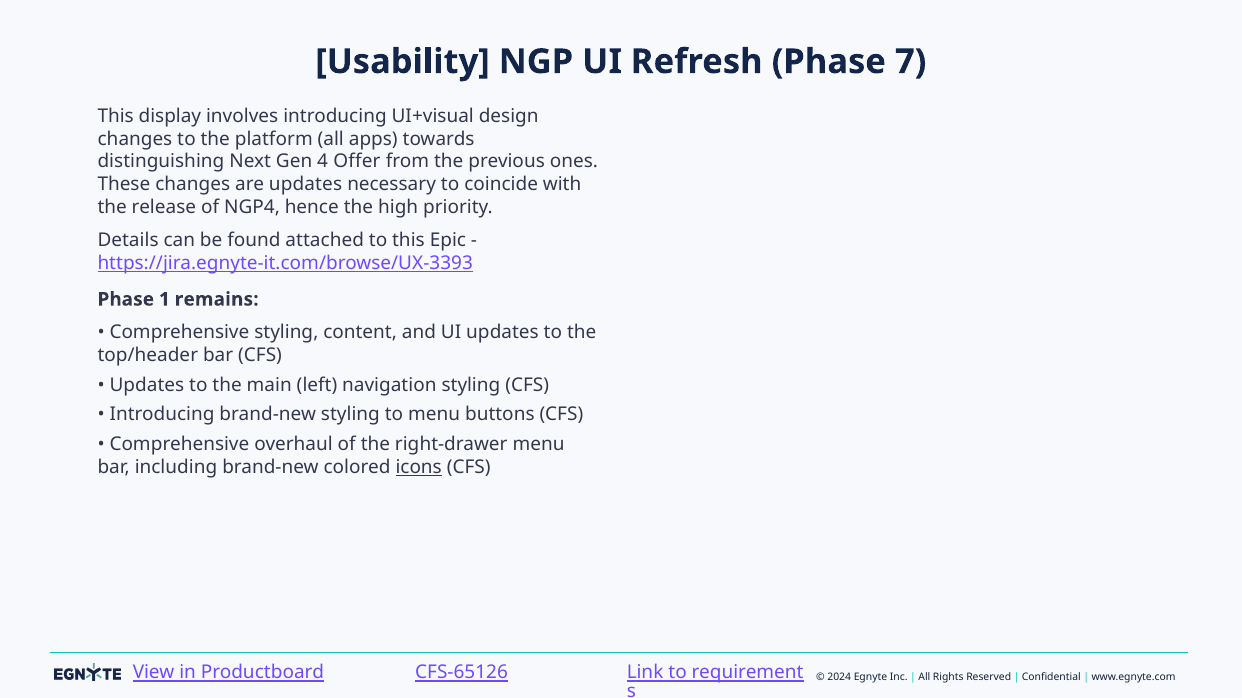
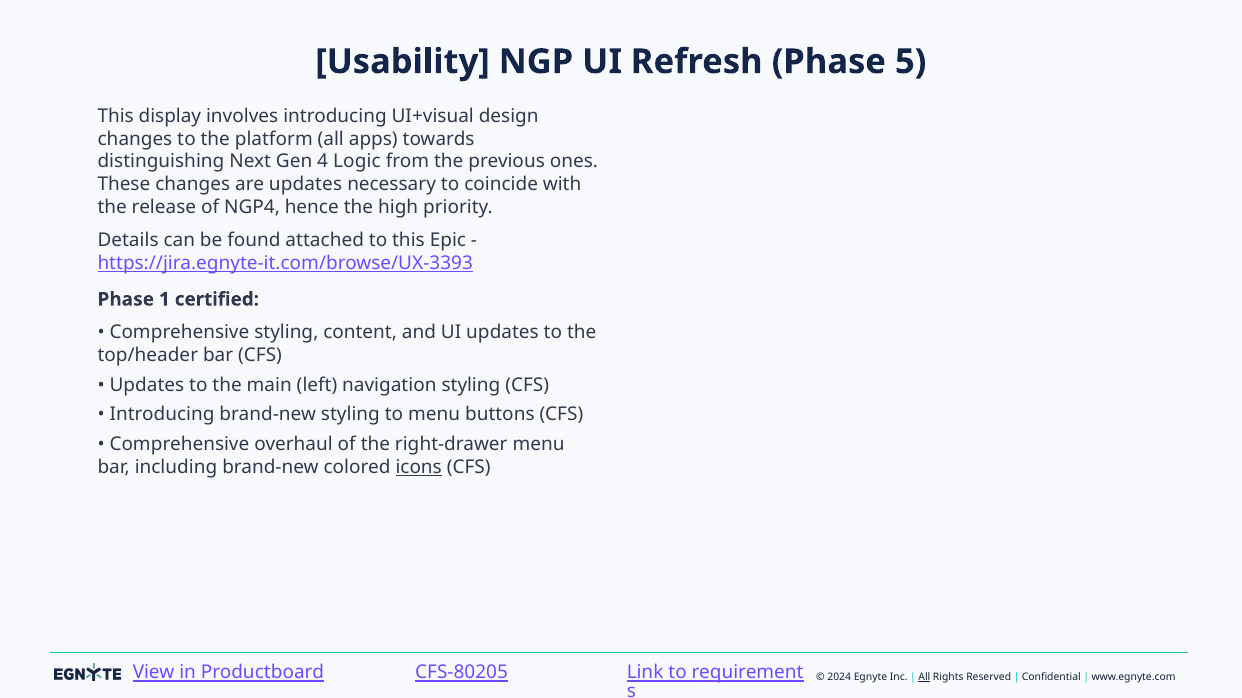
7: 7 -> 5
Offer: Offer -> Logic
remains: remains -> certified
CFS-65126: CFS-65126 -> CFS-80205
All at (924, 677) underline: none -> present
